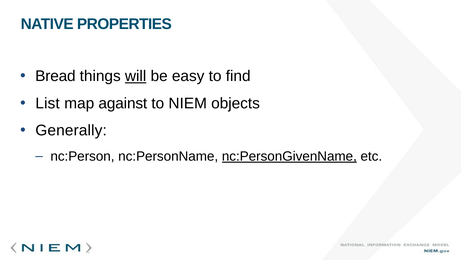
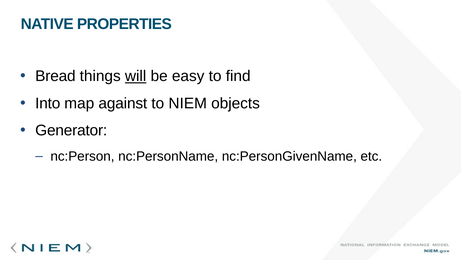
List: List -> Into
Generally: Generally -> Generator
nc:PersonGivenName underline: present -> none
